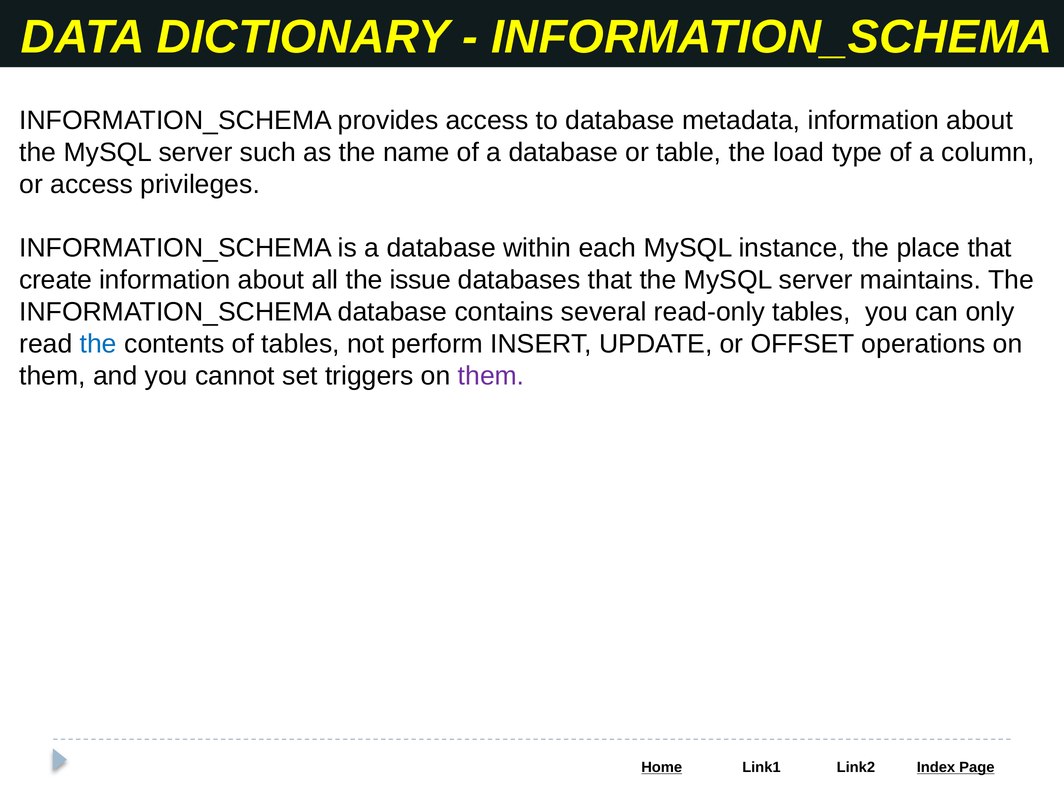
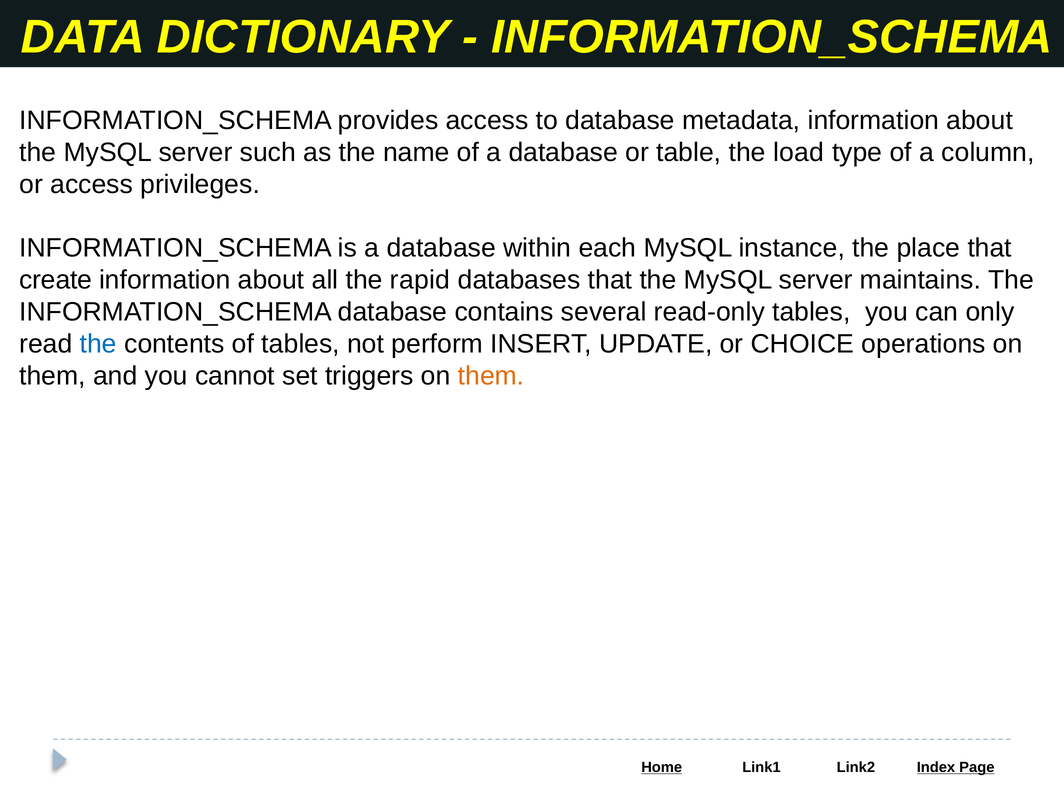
issue: issue -> rapid
OFFSET: OFFSET -> CHOICE
them at (491, 376) colour: purple -> orange
